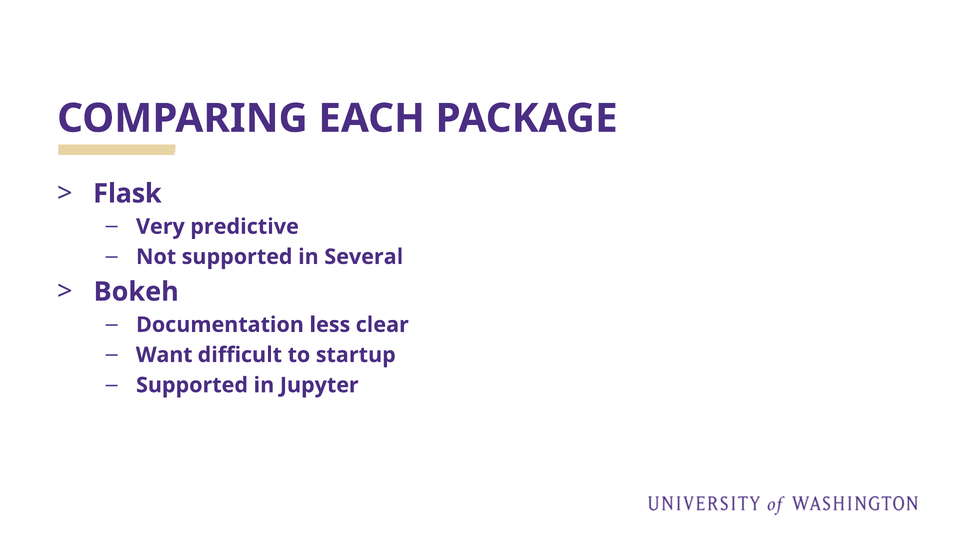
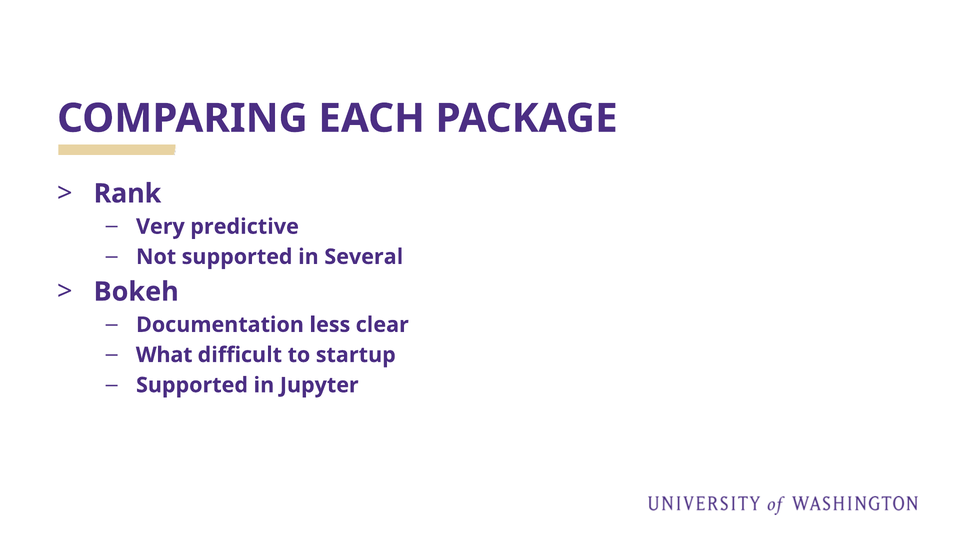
Flask: Flask -> Rank
Want: Want -> What
